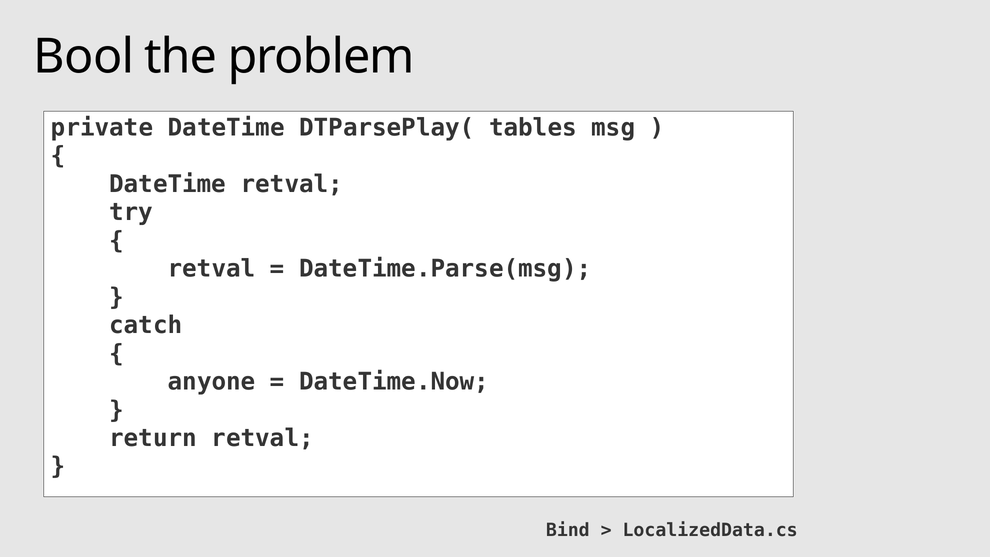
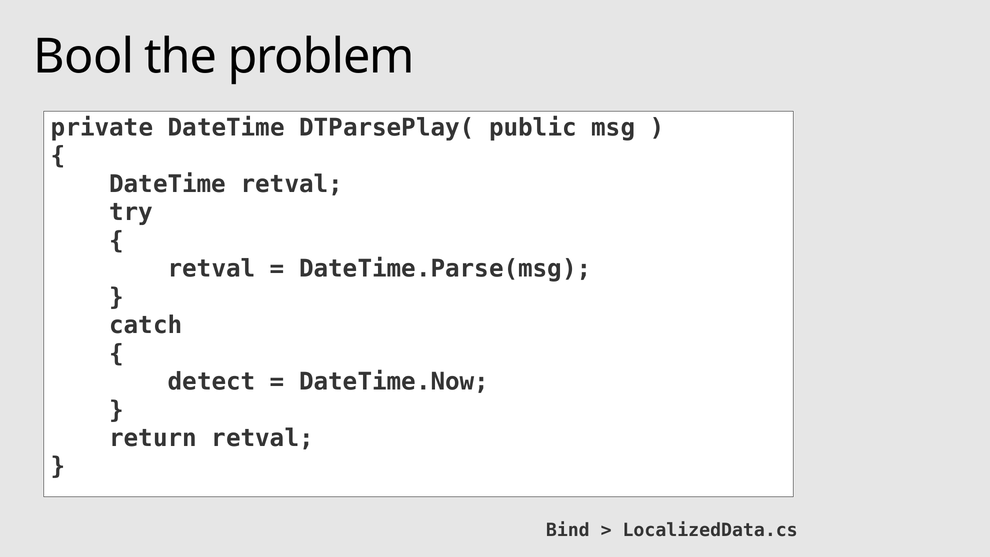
tables: tables -> public
anyone: anyone -> detect
